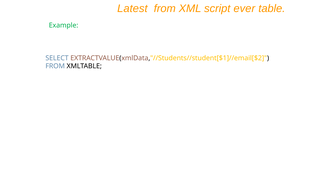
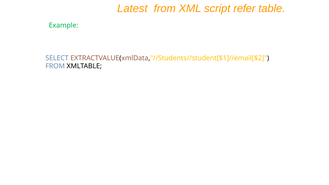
ever: ever -> refer
